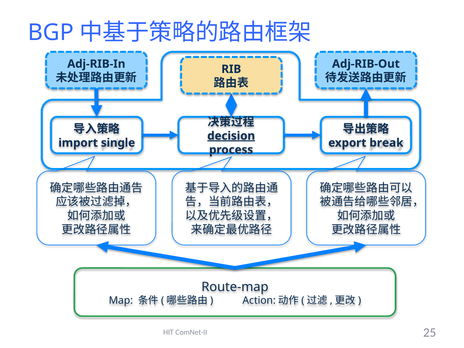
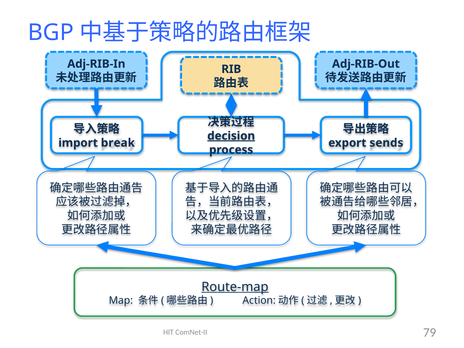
single: single -> break
break: break -> sends
Route-map underline: none -> present
25: 25 -> 79
